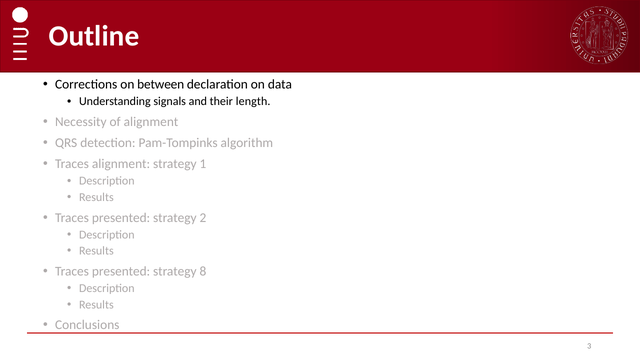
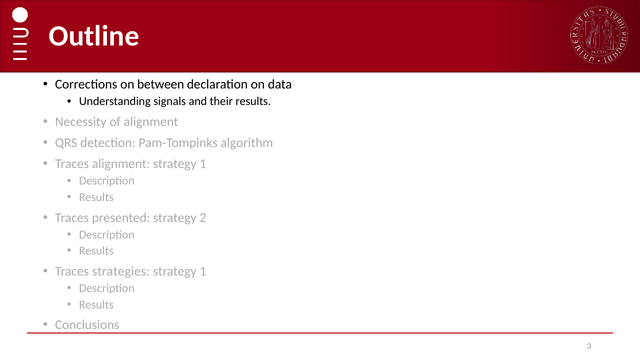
their length: length -> results
presented at (121, 271): presented -> strategies
8 at (203, 271): 8 -> 1
